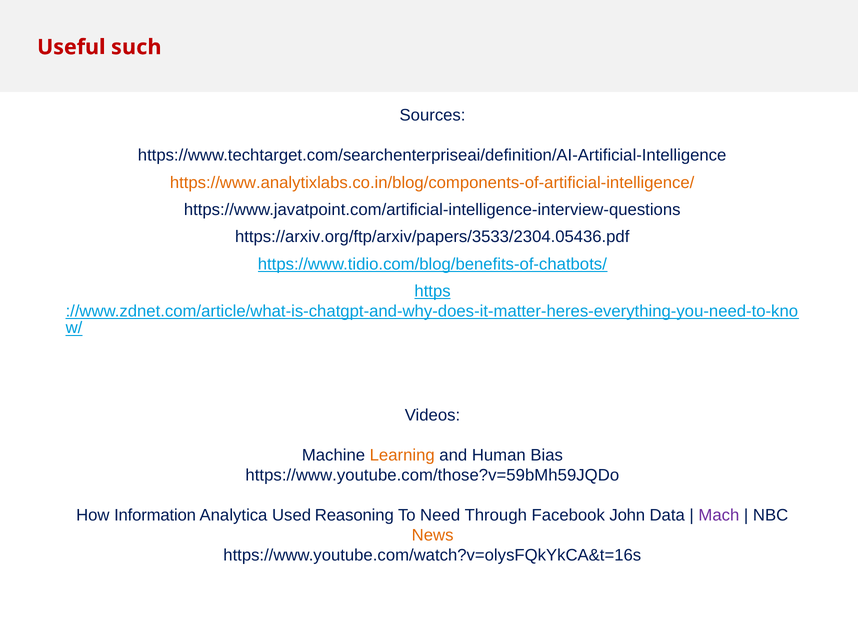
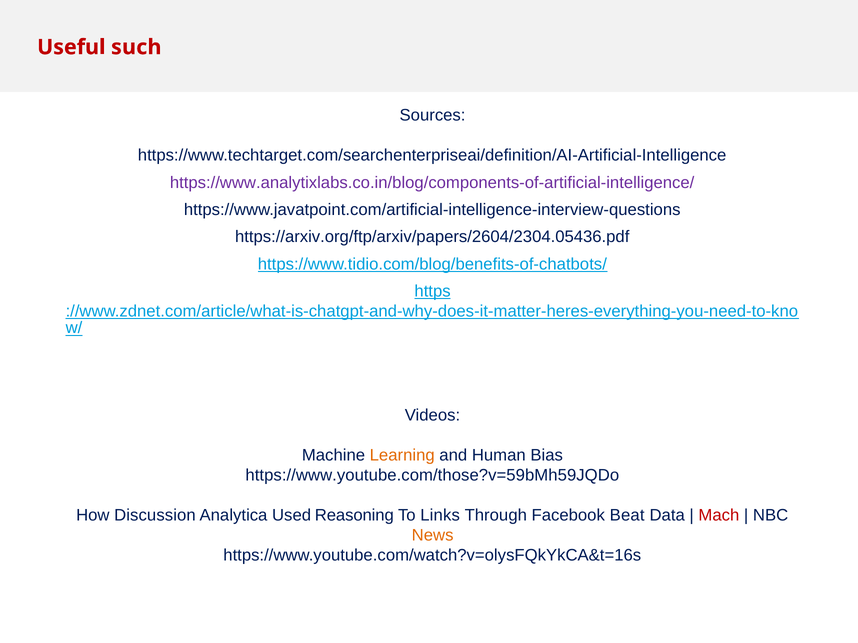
https://www.analytixlabs.co.in/blog/components-of-artificial-intelligence/ colour: orange -> purple
https://arxiv.org/ftp/arxiv/papers/3533/2304.05436.pdf: https://arxiv.org/ftp/arxiv/papers/3533/2304.05436.pdf -> https://arxiv.org/ftp/arxiv/papers/2604/2304.05436.pdf
Information: Information -> Discussion
Need: Need -> Links
John: John -> Beat
Mach colour: purple -> red
